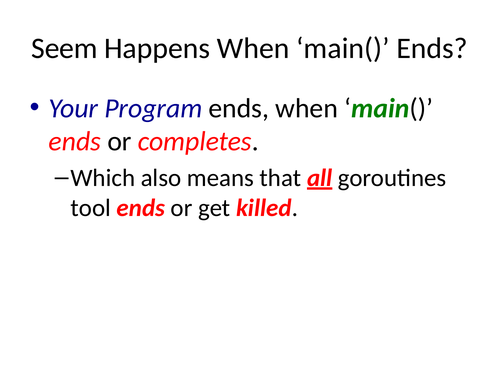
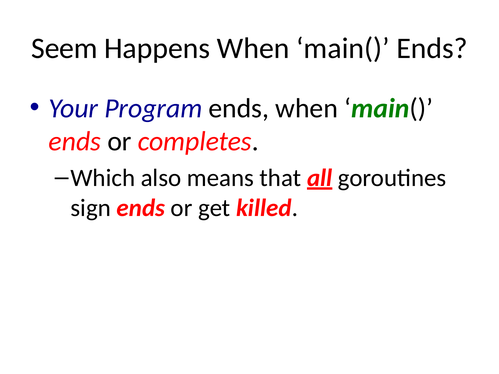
tool: tool -> sign
